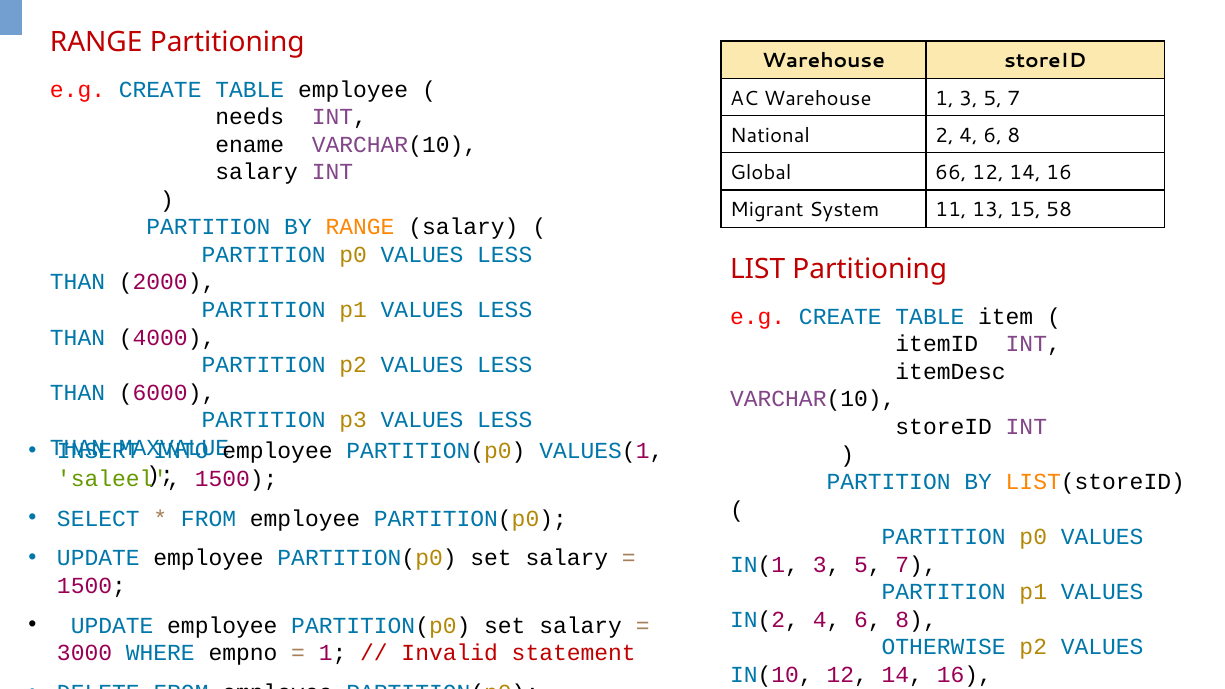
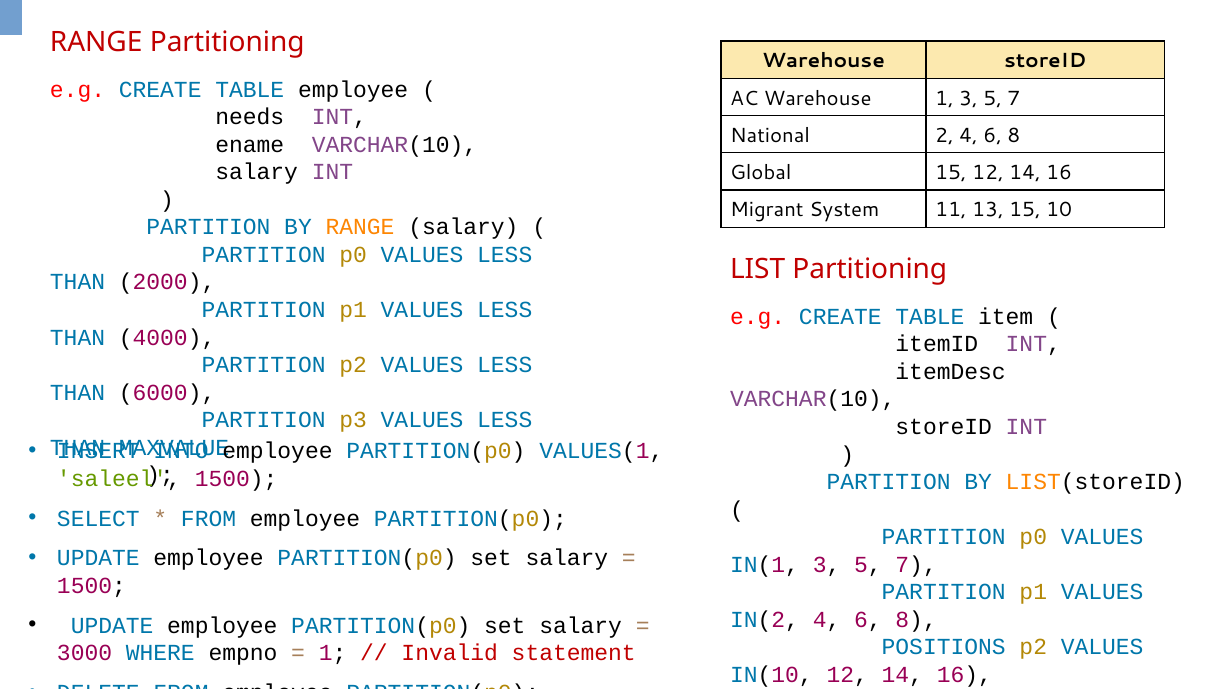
Global 66: 66 -> 15
58: 58 -> 10
OTHERWISE: OTHERWISE -> POSITIONS
